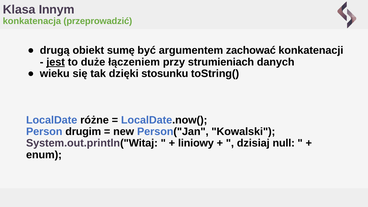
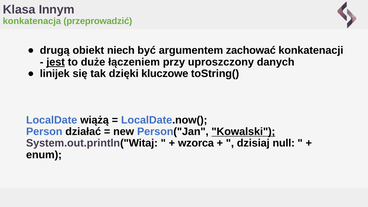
sumę: sumę -> niech
strumieniach: strumieniach -> uproszczony
wieku: wieku -> linijek
stosunku: stosunku -> kluczowe
różne: różne -> wiążą
drugim: drugim -> działać
Kowalski underline: none -> present
liniowy: liniowy -> wzorca
